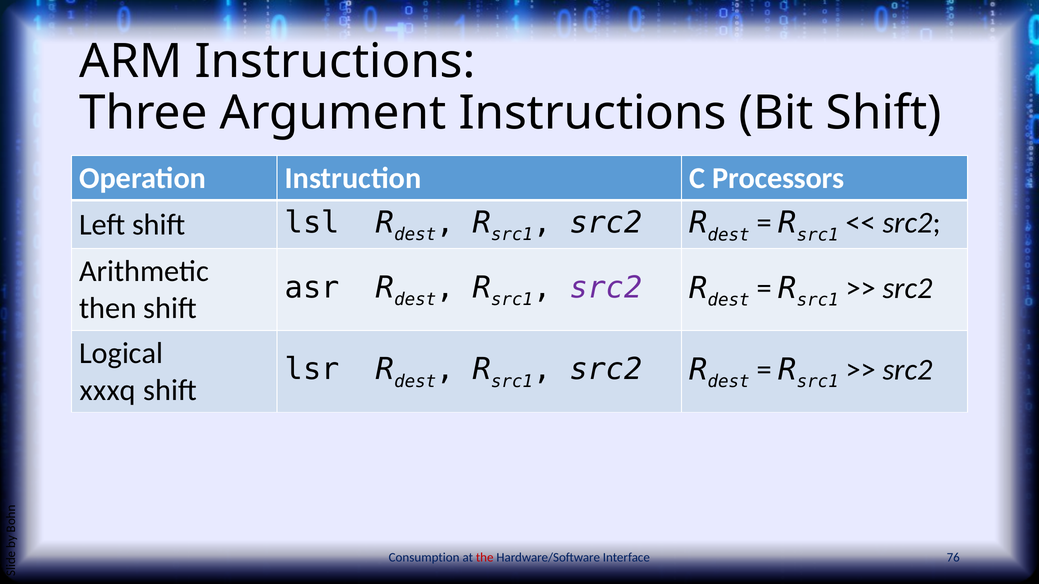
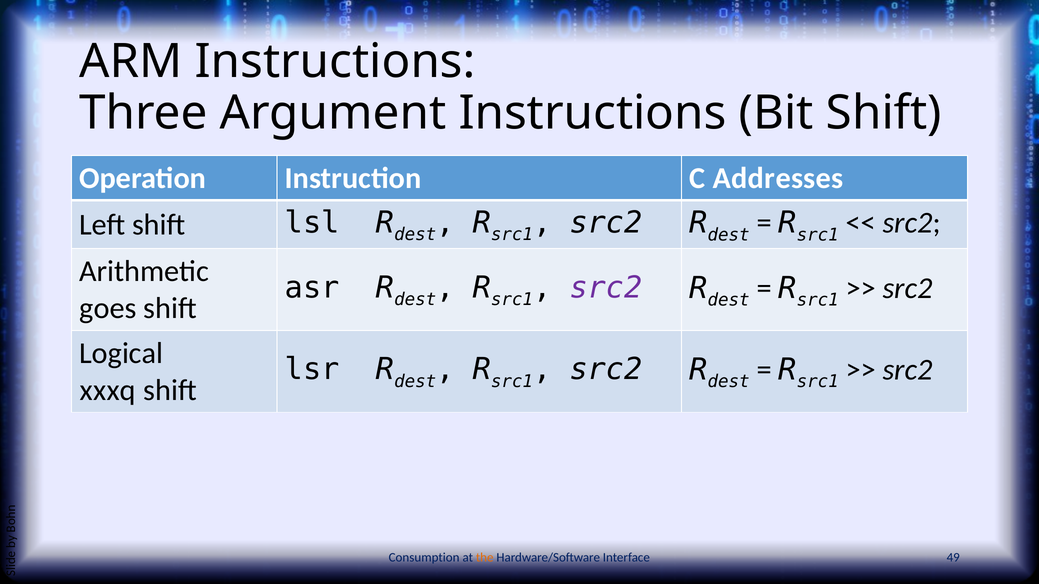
Processors: Processors -> Addresses
then: then -> goes
the colour: red -> orange
76: 76 -> 49
